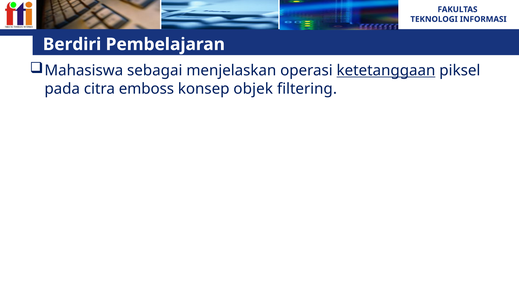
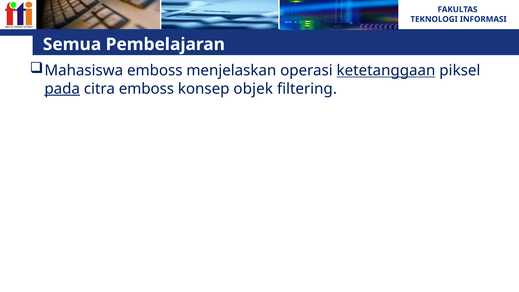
Berdiri: Berdiri -> Semua
Mahasiswa sebagai: sebagai -> emboss
pada underline: none -> present
